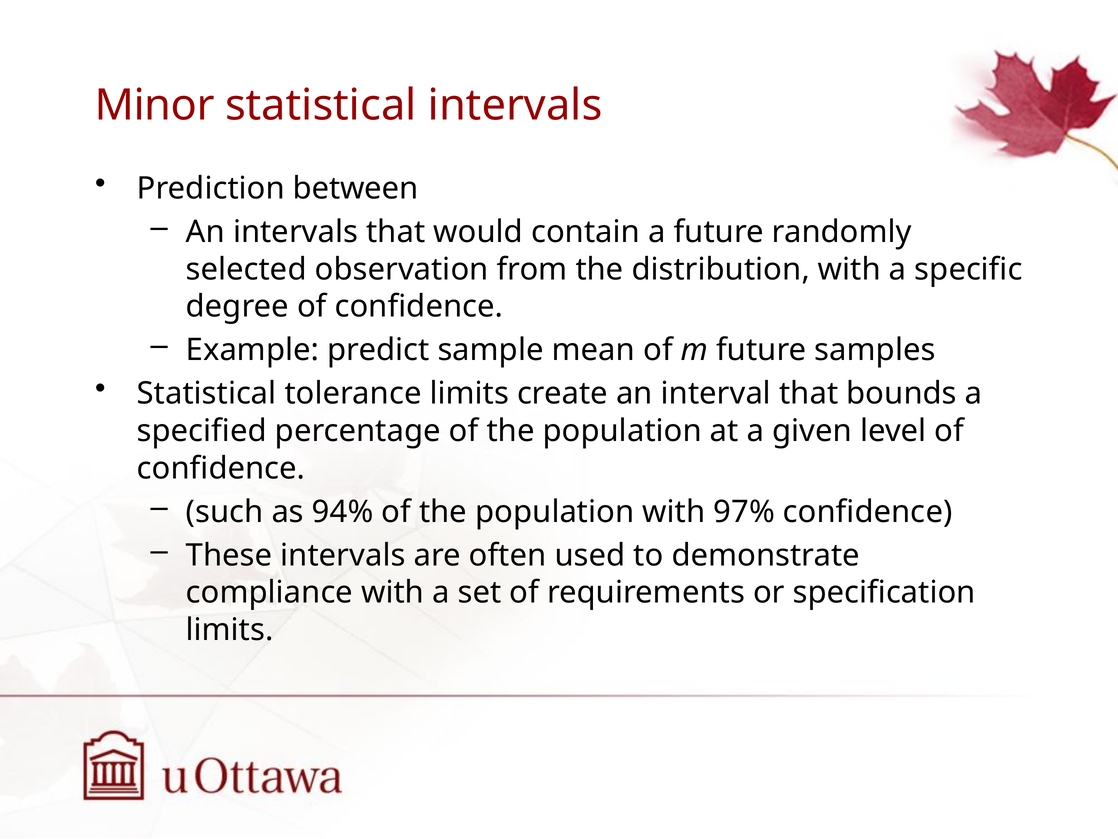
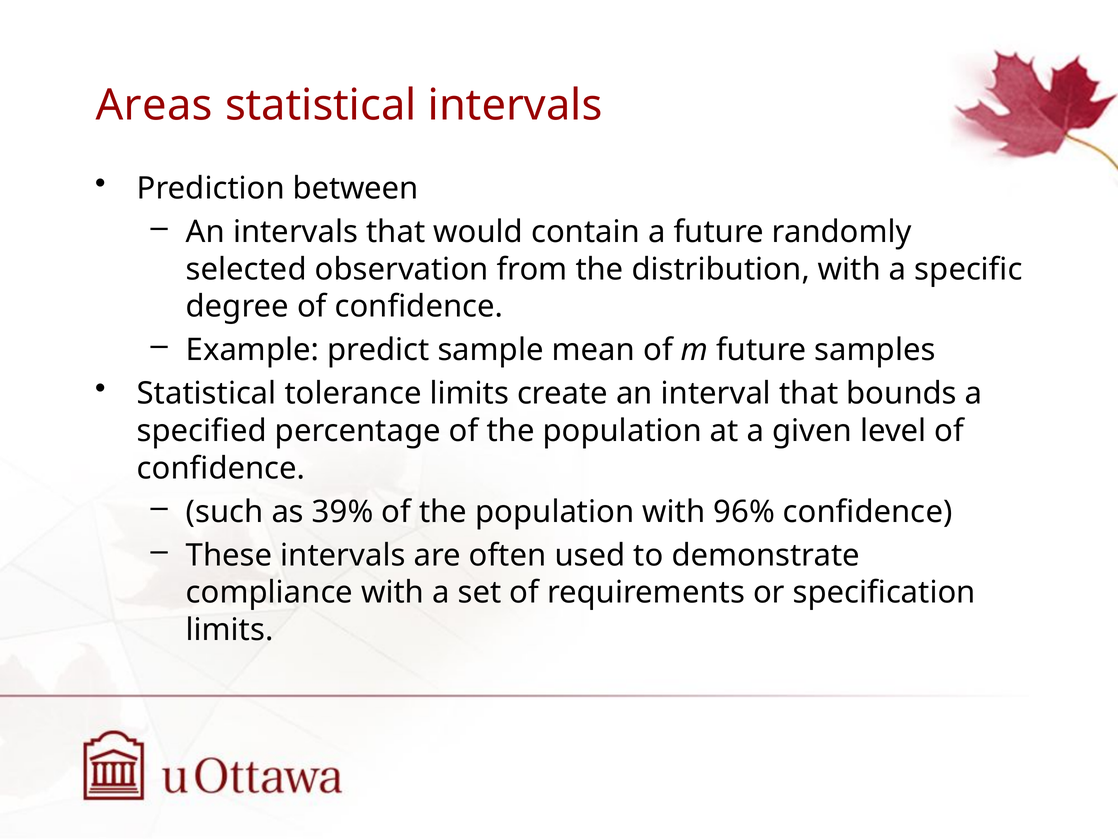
Minor: Minor -> Areas
94%: 94% -> 39%
97%: 97% -> 96%
